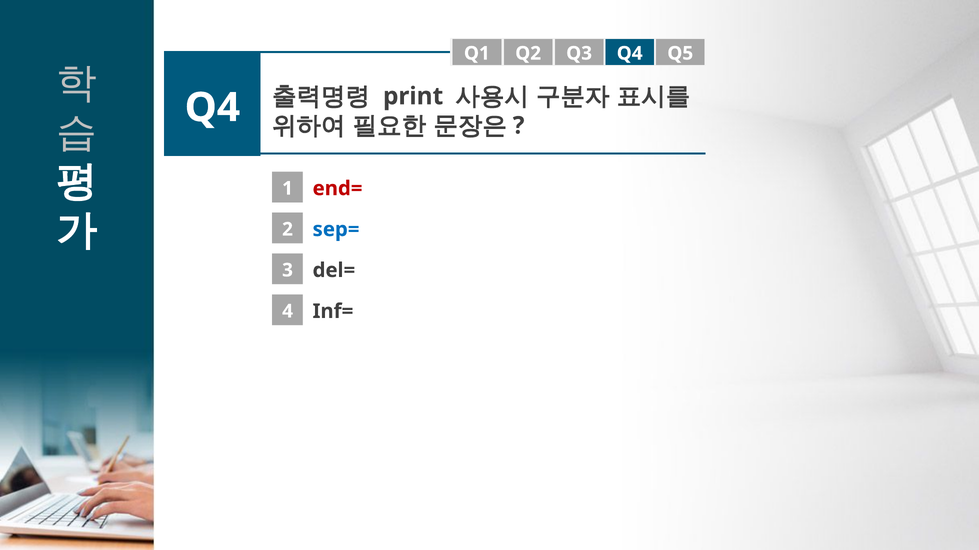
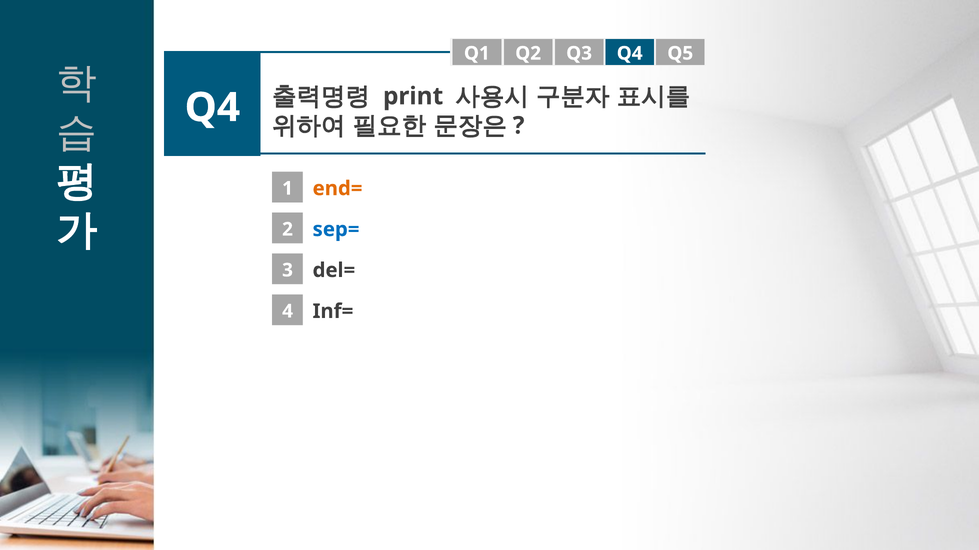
end= colour: red -> orange
